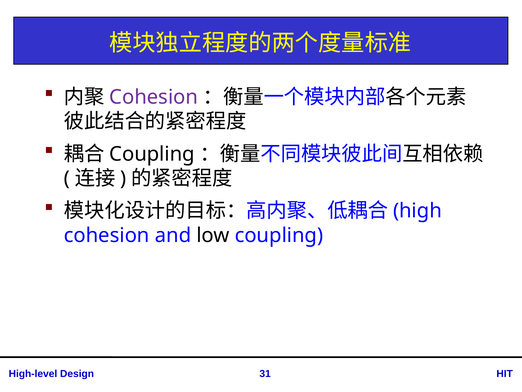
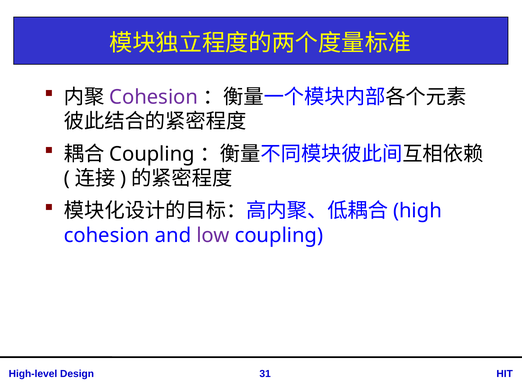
low colour: black -> purple
